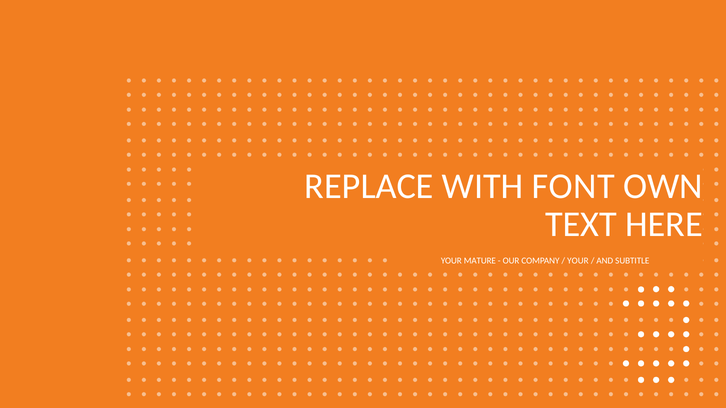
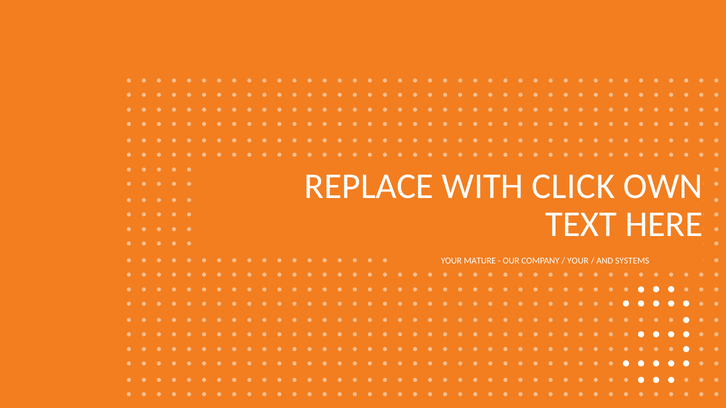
FONT: FONT -> CLICK
SUBTITLE: SUBTITLE -> SYSTEMS
